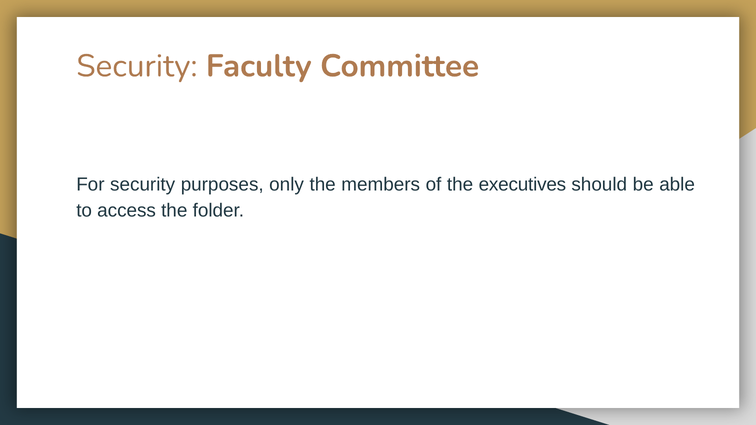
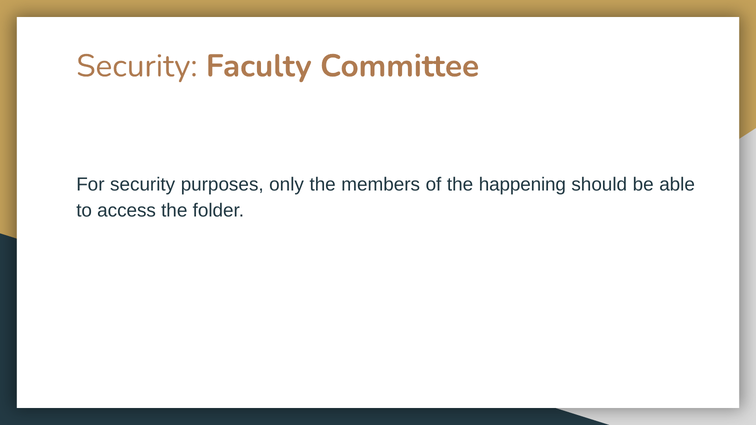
executives: executives -> happening
